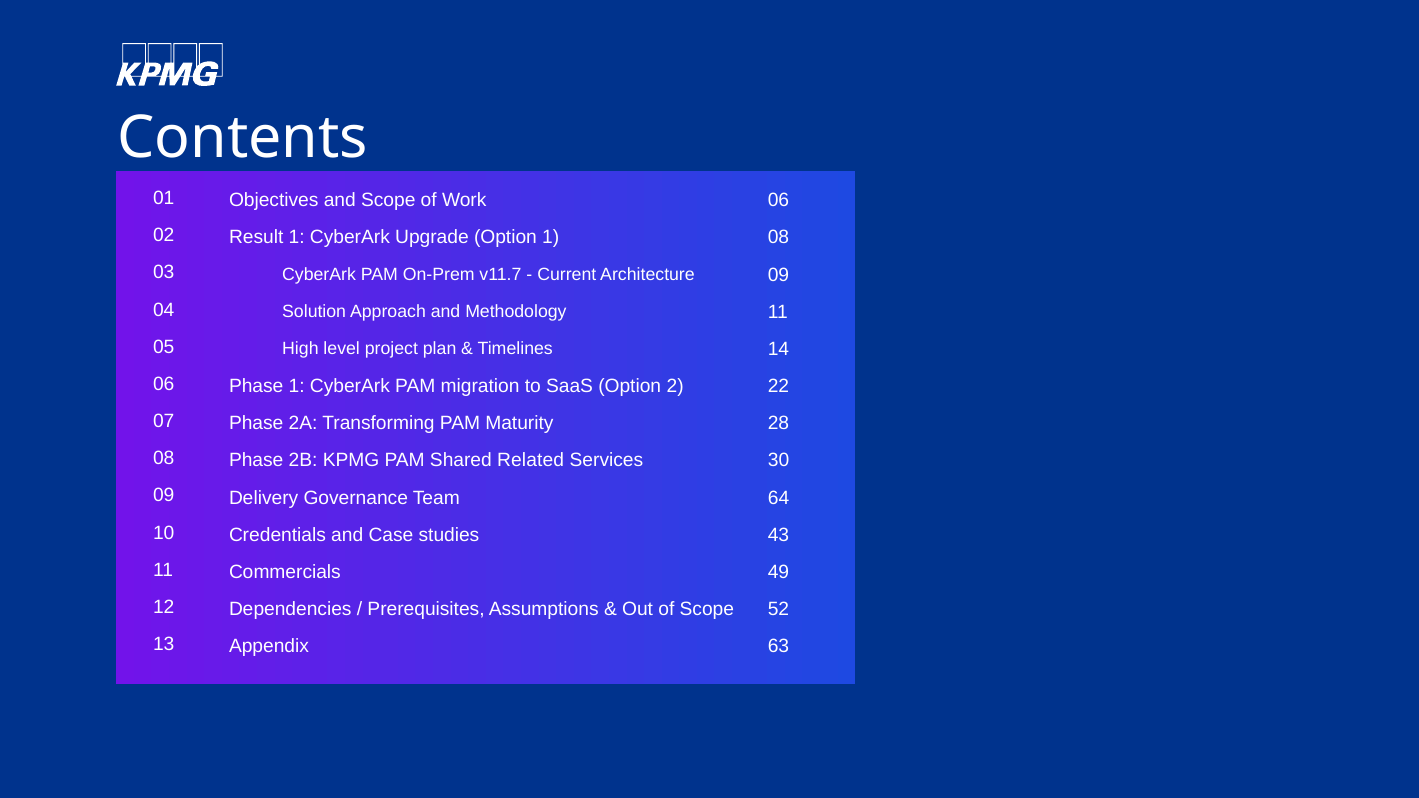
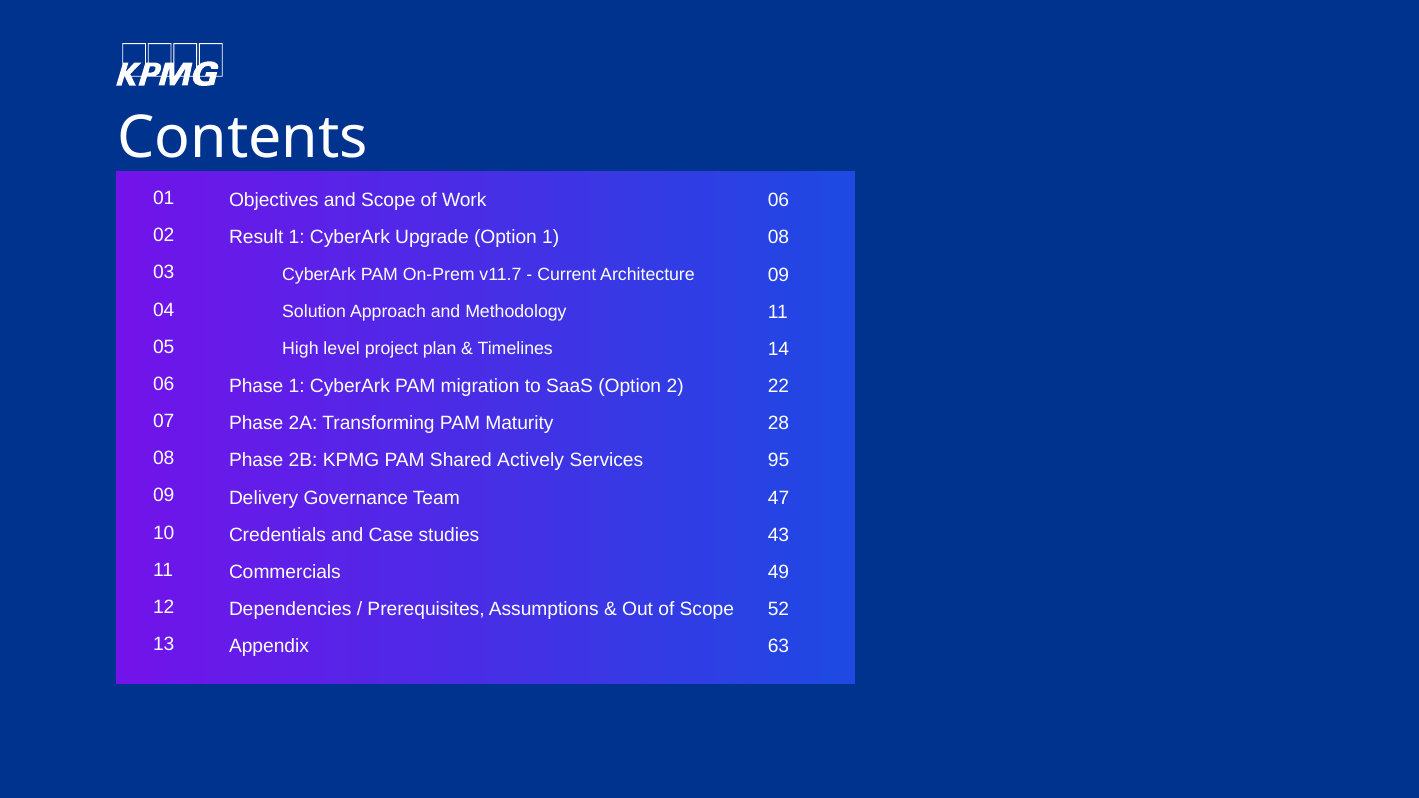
Related: Related -> Actively
30: 30 -> 95
64: 64 -> 47
